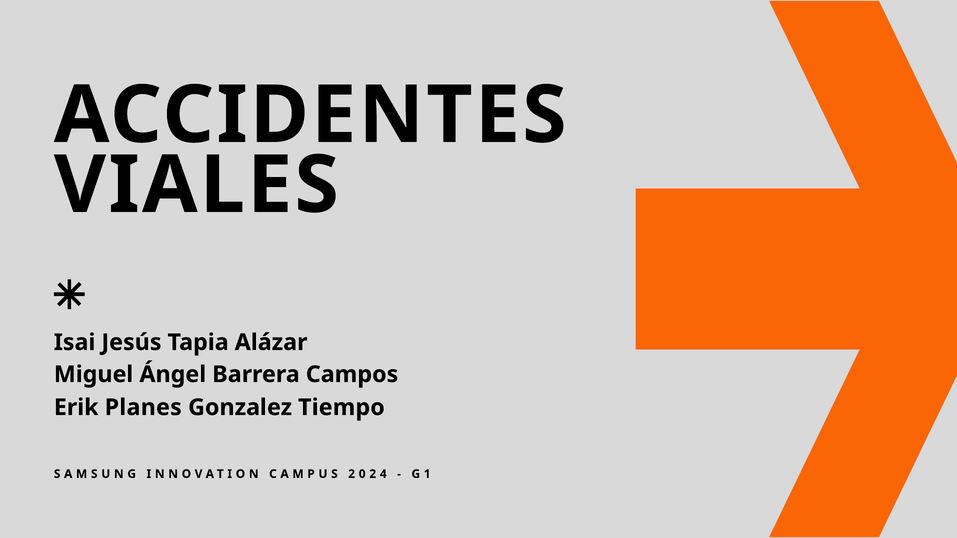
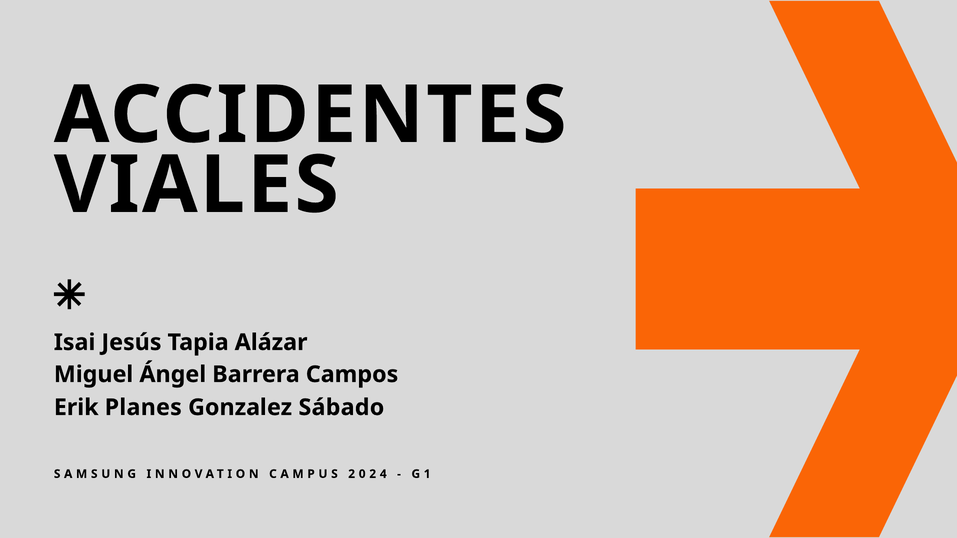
Tiempo: Tiempo -> Sábado
